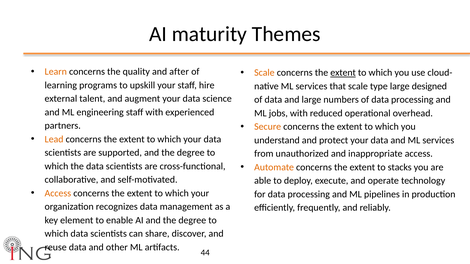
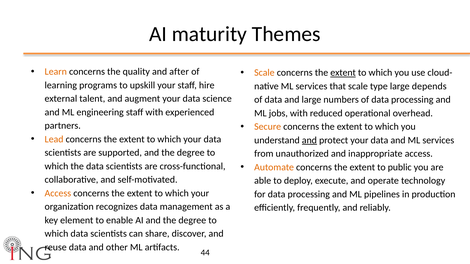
designed: designed -> depends
and at (309, 140) underline: none -> present
stacks: stacks -> public
